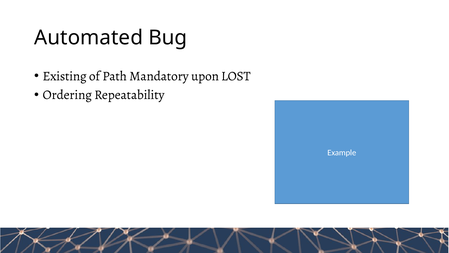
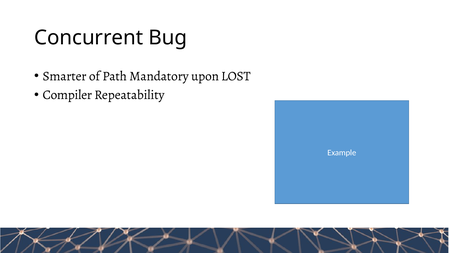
Automated: Automated -> Concurrent
Existing: Existing -> Smarter
Ordering: Ordering -> Compiler
